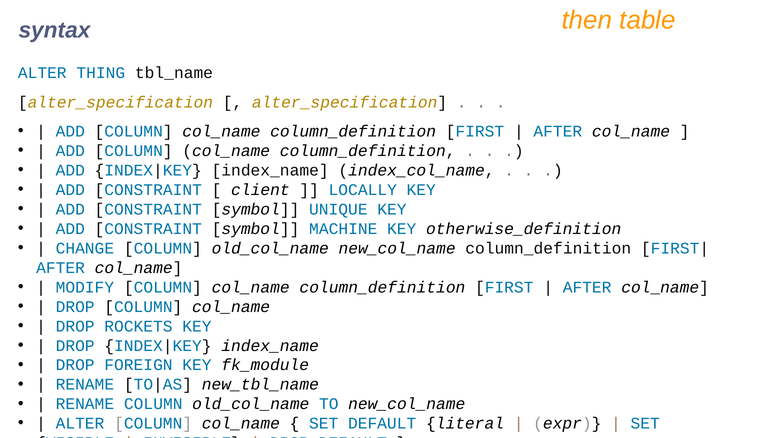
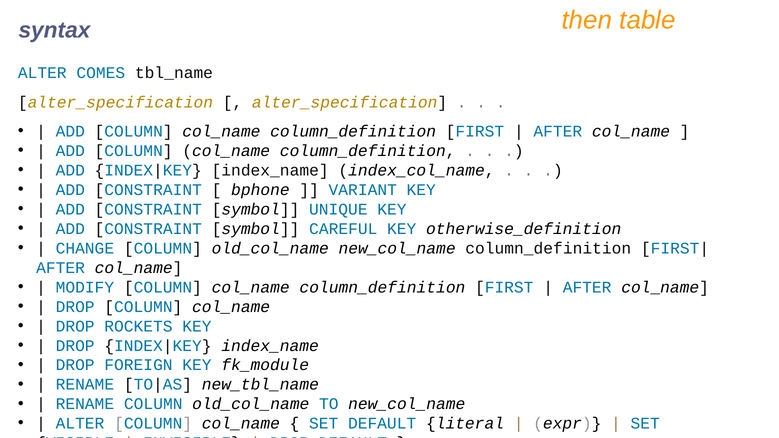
THING: THING -> COMES
client: client -> bphone
LOCALLY: LOCALLY -> VARIANT
MACHINE: MACHINE -> CAREFUL
